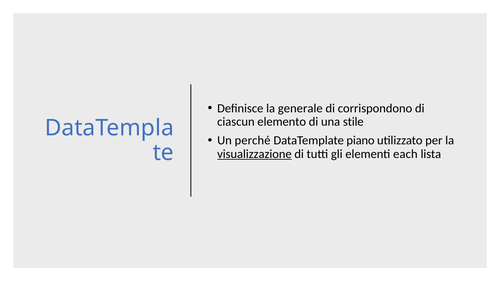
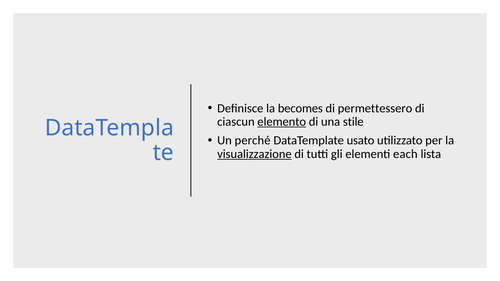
generale: generale -> becomes
corrispondono: corrispondono -> permettessero
elemento underline: none -> present
piano: piano -> usato
